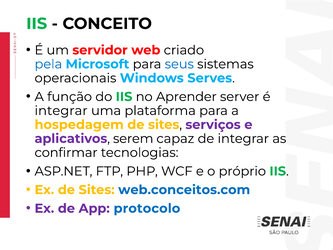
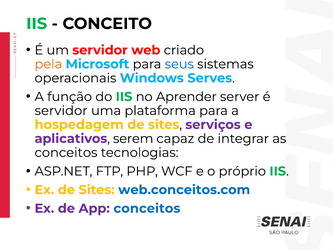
pela colour: blue -> orange
integrar at (61, 111): integrar -> servidor
confirmar at (66, 152): confirmar -> conceitos
App protocolo: protocolo -> conceitos
